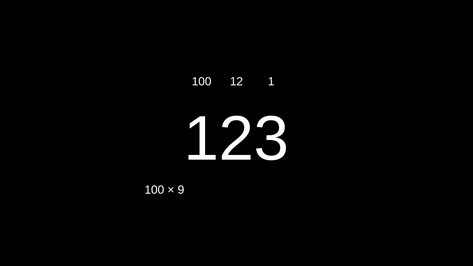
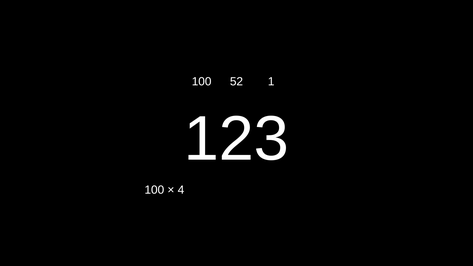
12: 12 -> 52
9: 9 -> 4
